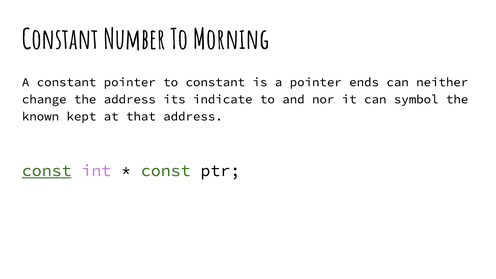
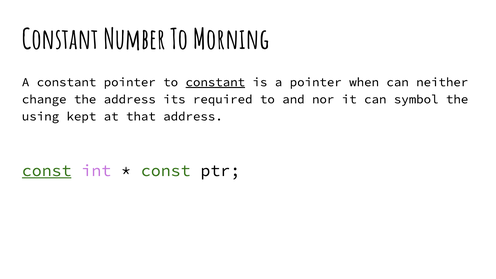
constant at (215, 82) underline: none -> present
ends: ends -> when
indicate: indicate -> required
known: known -> using
